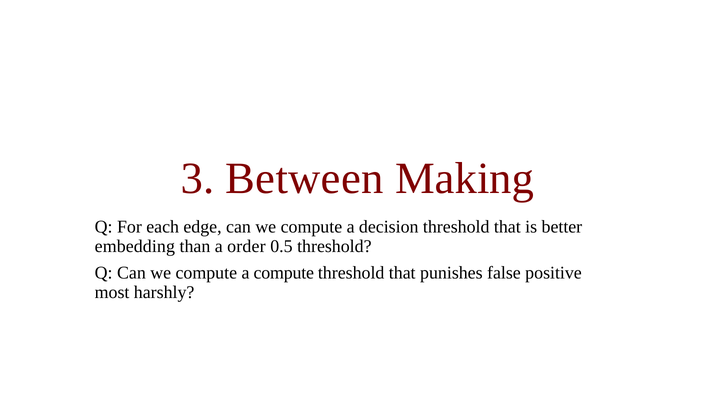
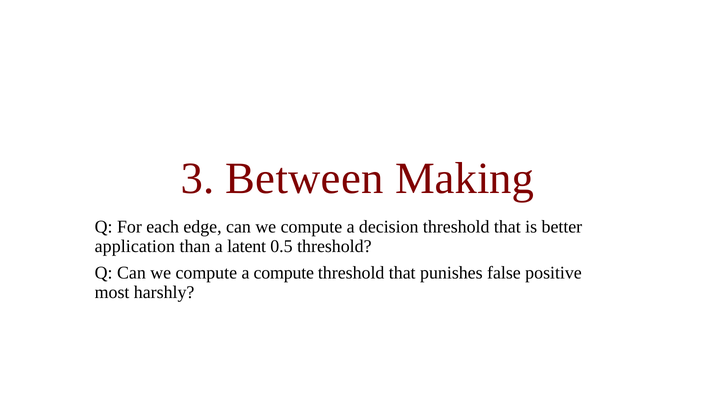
embedding: embedding -> application
order: order -> latent
